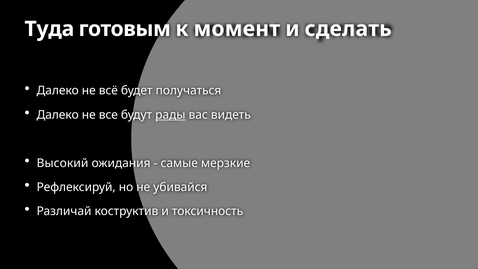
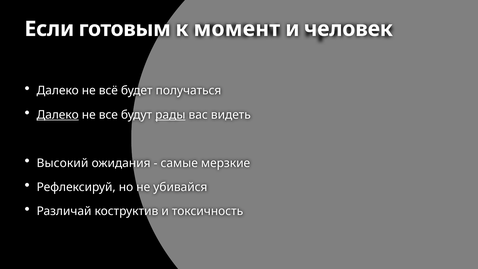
Туда: Туда -> Если
сделать: сделать -> человек
Далеко at (58, 115) underline: none -> present
